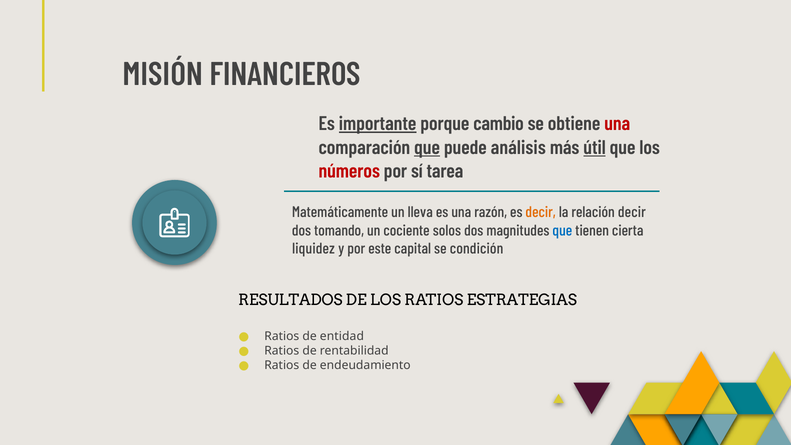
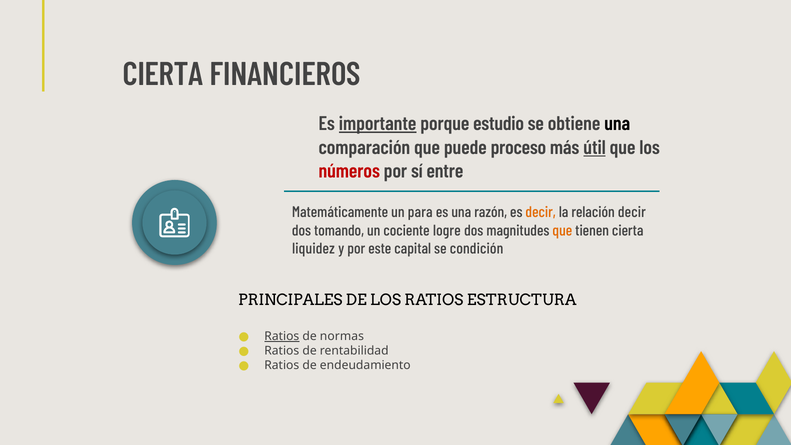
MISIÓN at (163, 75): MISIÓN -> CIERTA
cambio: cambio -> estudio
una at (617, 124) colour: red -> black
que at (427, 148) underline: present -> none
análisis: análisis -> proceso
tarea: tarea -> entre
lleva: lleva -> para
solos: solos -> logre
que at (562, 230) colour: blue -> orange
RESULTADOS: RESULTADOS -> PRINCIPALES
ESTRATEGIAS: ESTRATEGIAS -> ESTRUCTURA
Ratios at (282, 336) underline: none -> present
entidad: entidad -> normas
